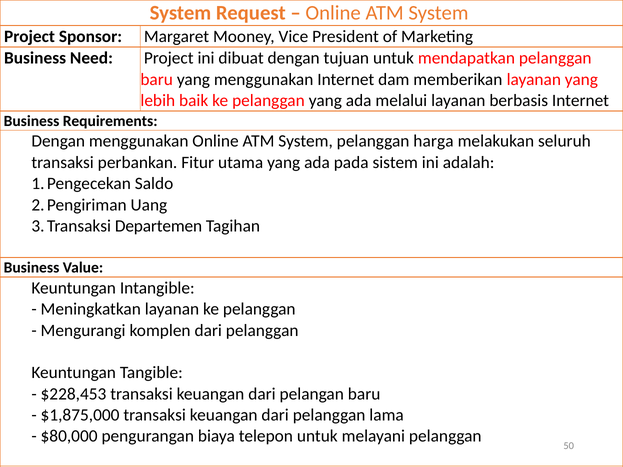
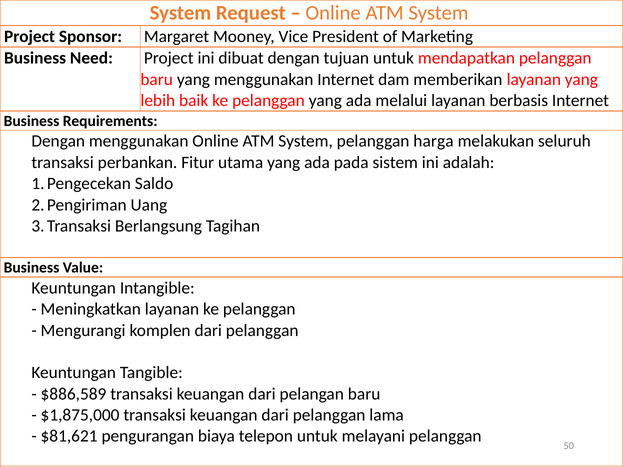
Departemen: Departemen -> Berlangsung
$228,453: $228,453 -> $886,589
$80,000: $80,000 -> $81,621
